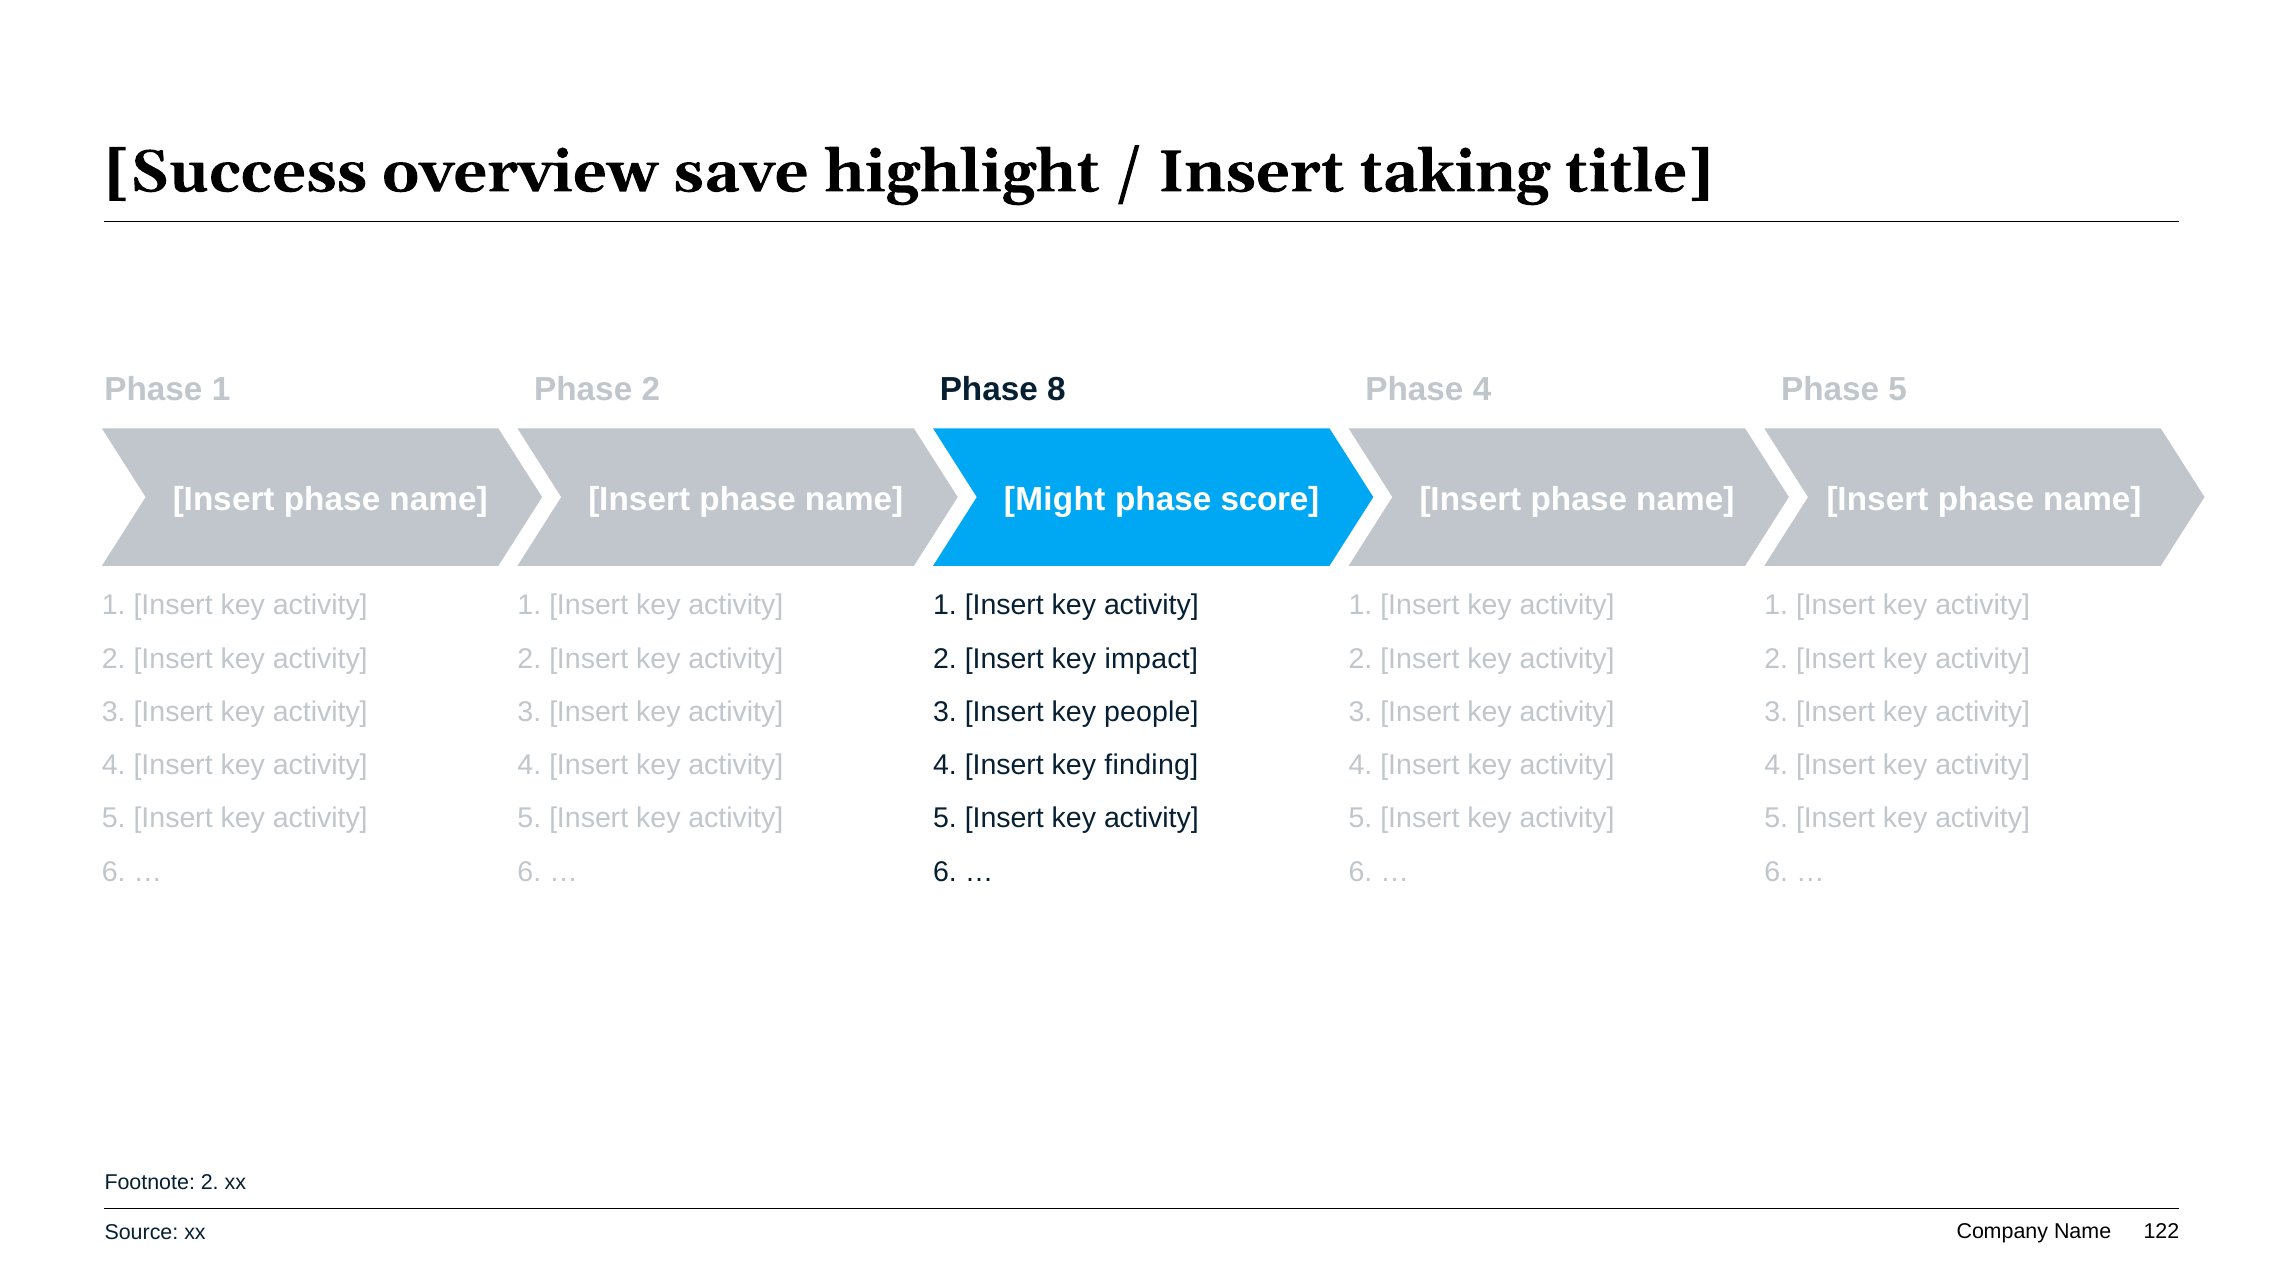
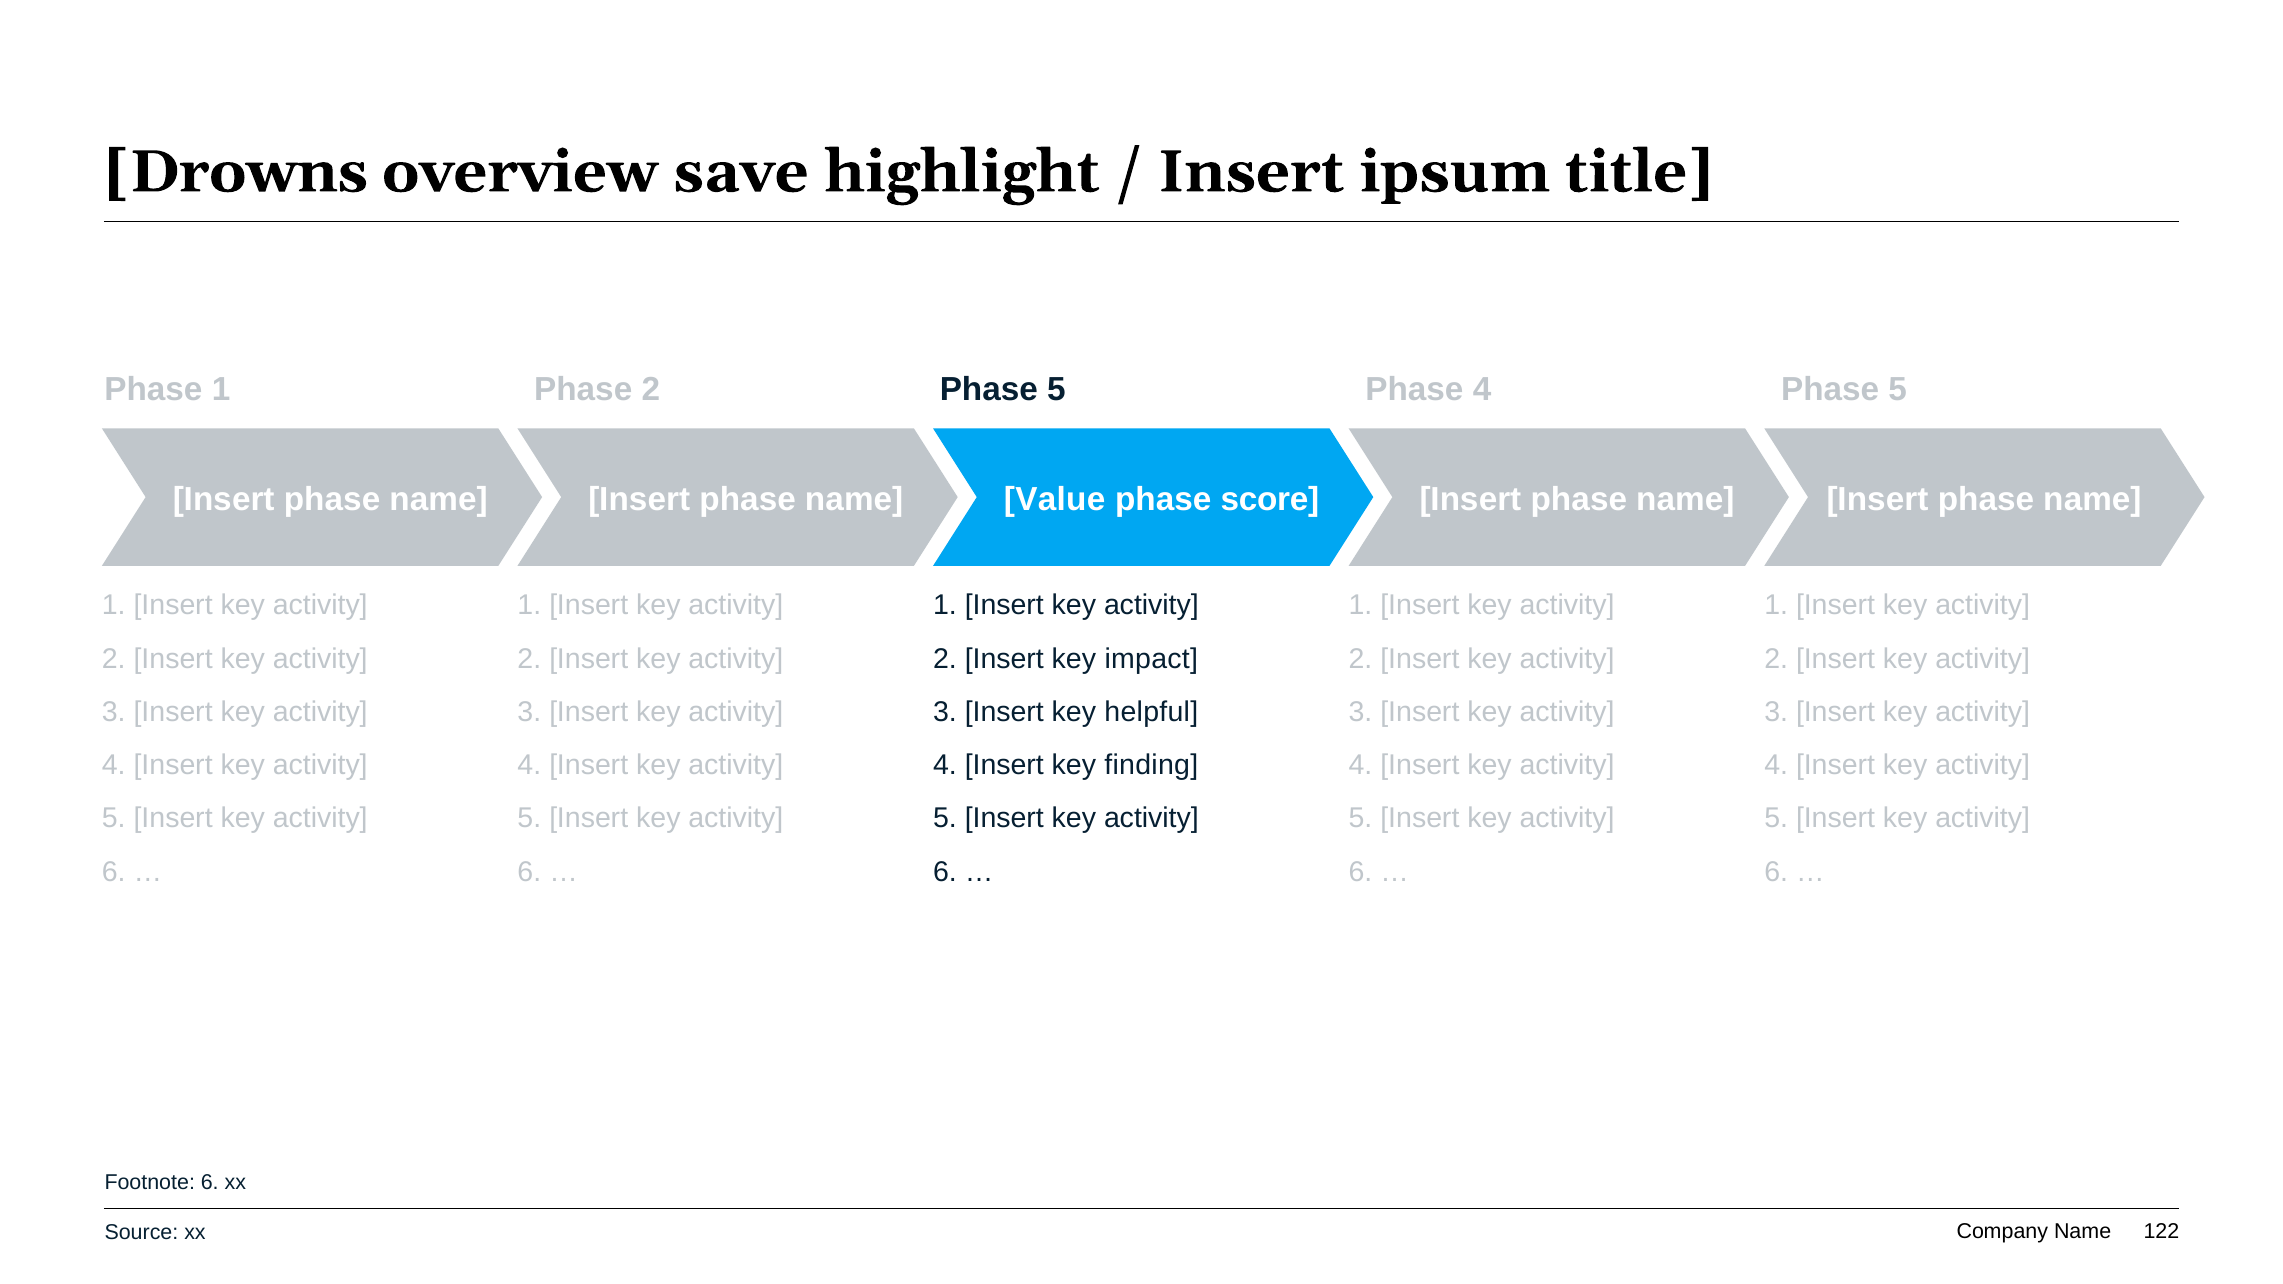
Success: Success -> Drowns
taking: taking -> ipsum
8 at (1056, 389): 8 -> 5
Might: Might -> Value
people: people -> helpful
Footnote 2: 2 -> 6
